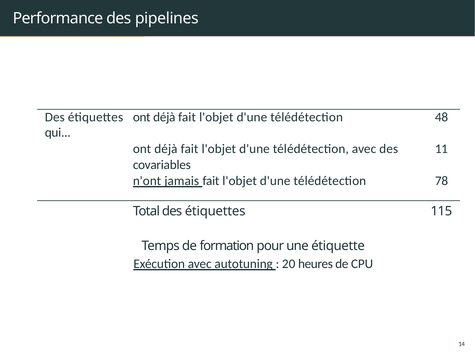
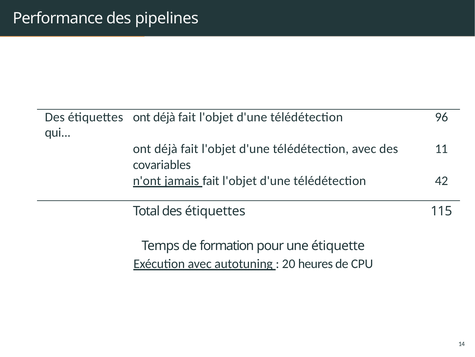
48: 48 -> 96
78: 78 -> 42
